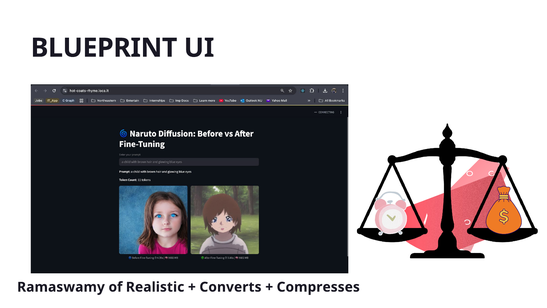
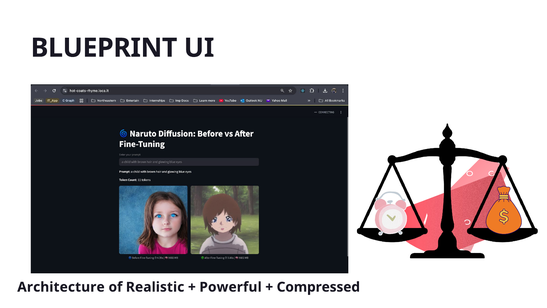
Ramaswamy: Ramaswamy -> Architecture
Converts: Converts -> Powerful
Compresses: Compresses -> Compressed
